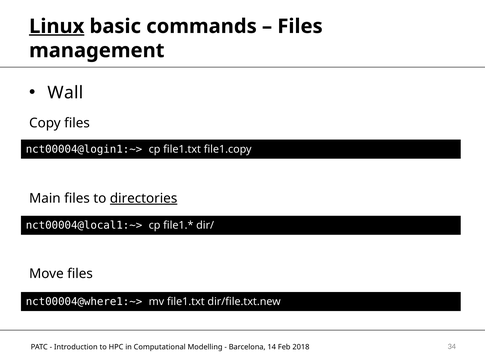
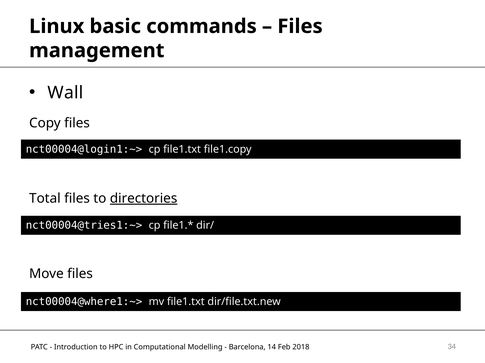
Linux underline: present -> none
Main: Main -> Total
nct00004@local1:~>: nct00004@local1:~> -> nct00004@tries1:~>
